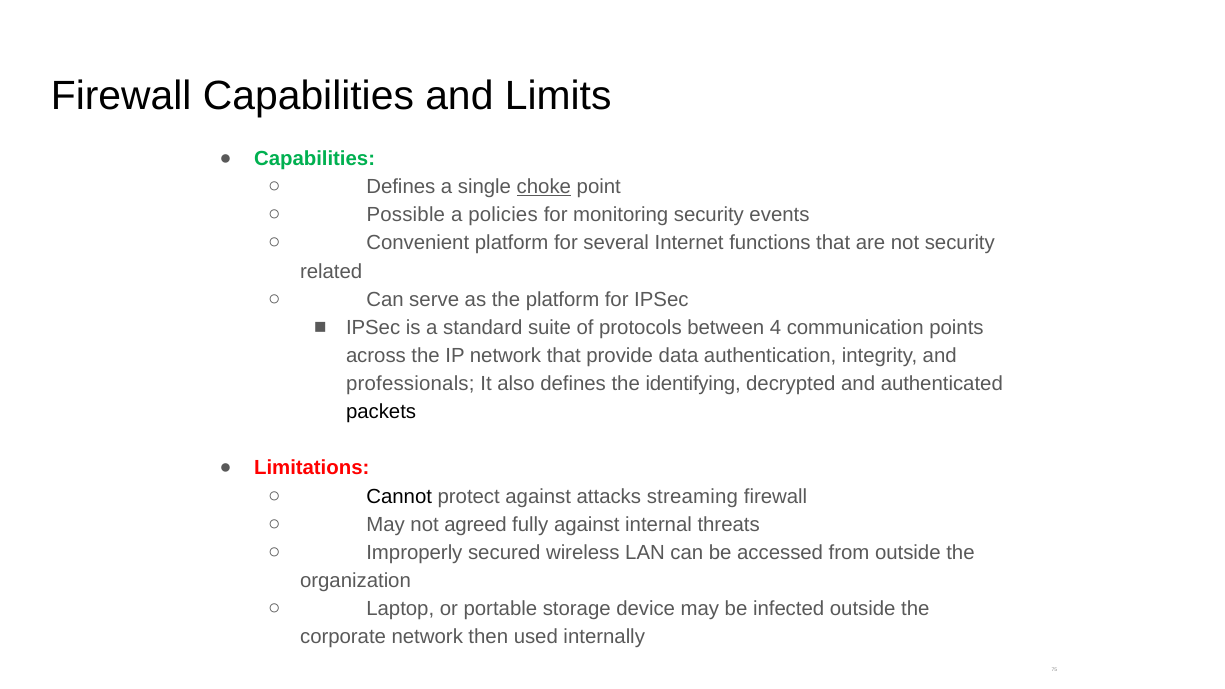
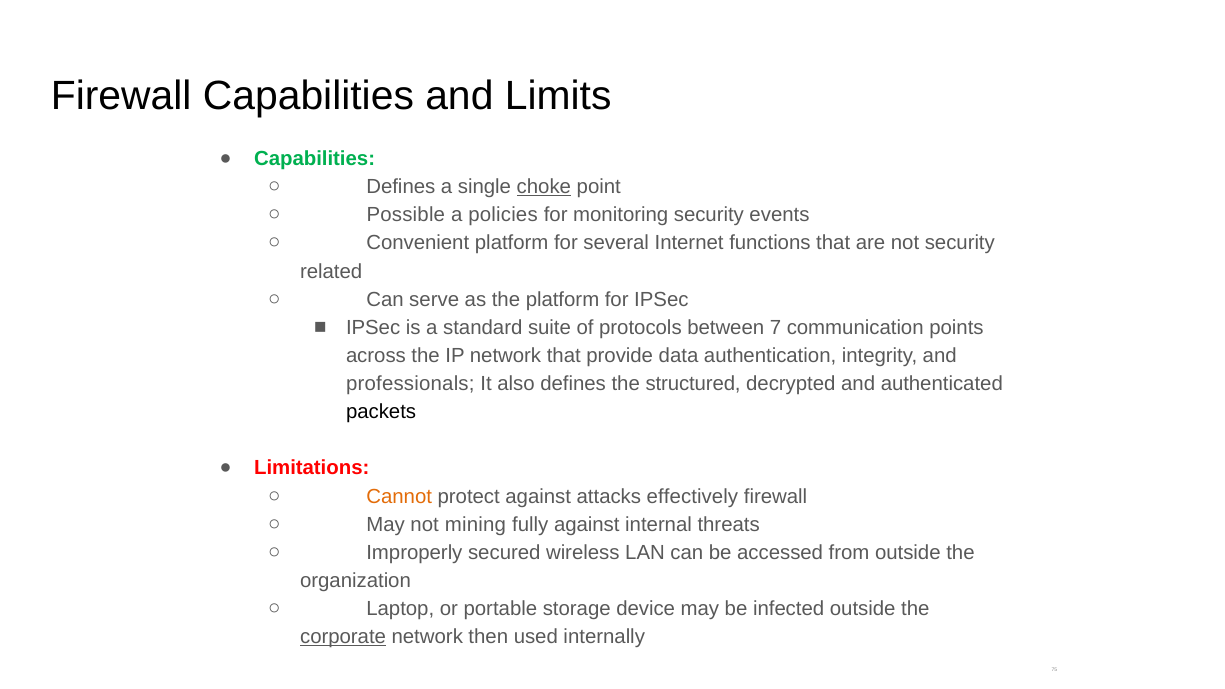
4: 4 -> 7
identifying: identifying -> structured
Cannot colour: black -> orange
streaming: streaming -> effectively
agreed: agreed -> mining
corporate underline: none -> present
